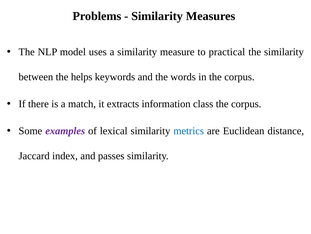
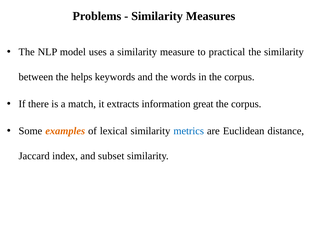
class: class -> great
examples colour: purple -> orange
passes: passes -> subset
